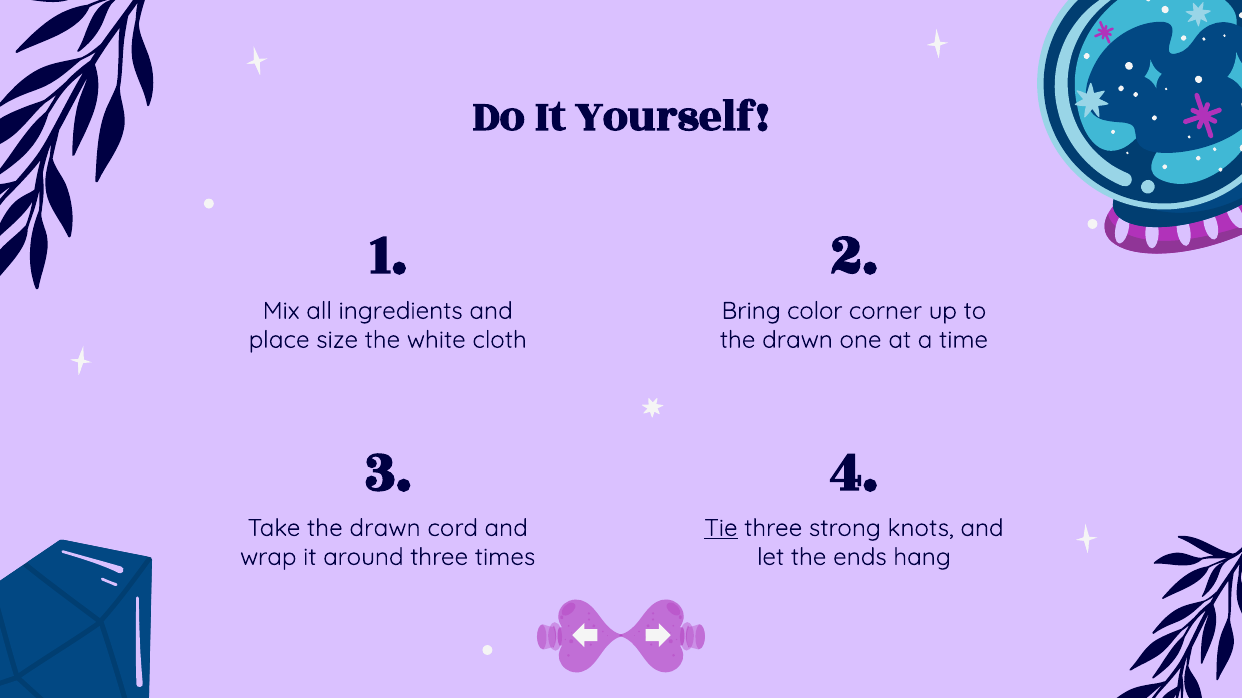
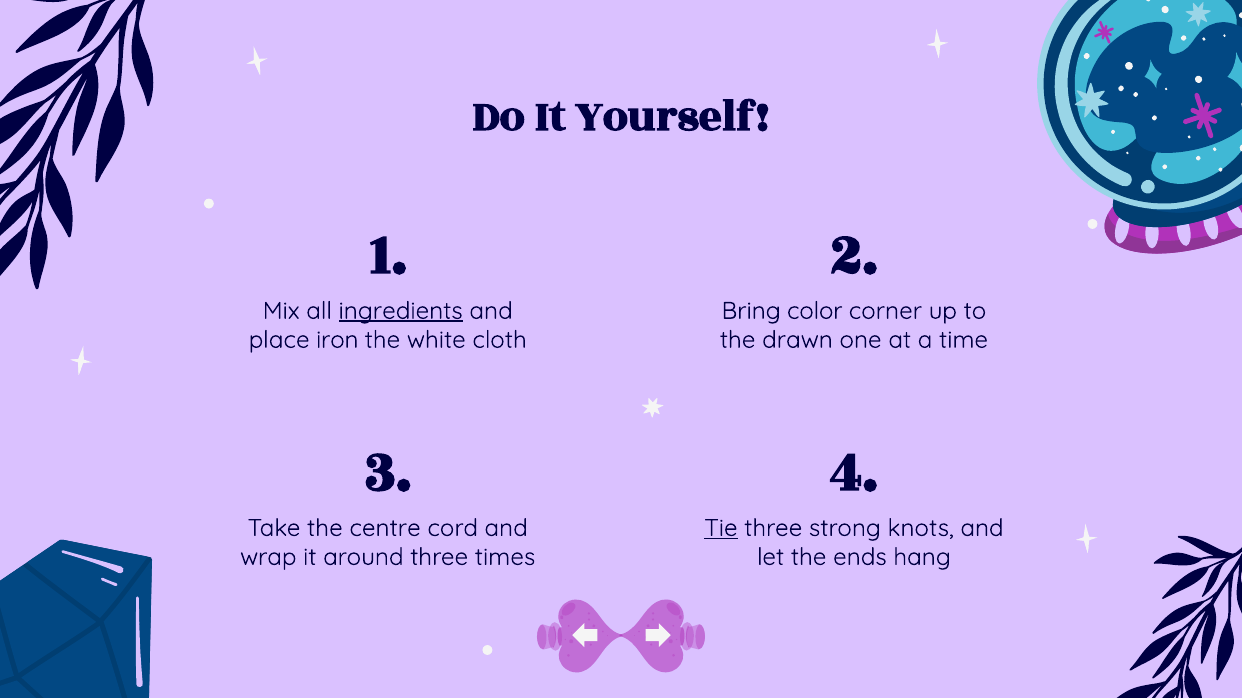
ingredients underline: none -> present
size: size -> iron
Take the drawn: drawn -> centre
